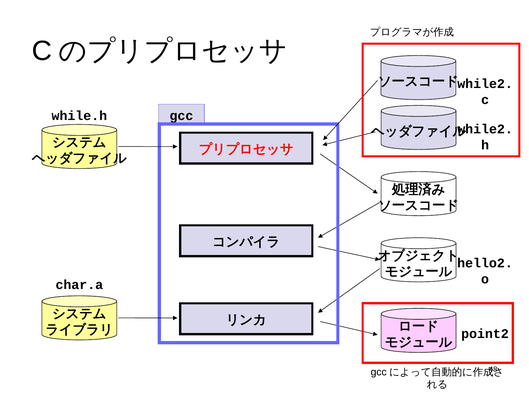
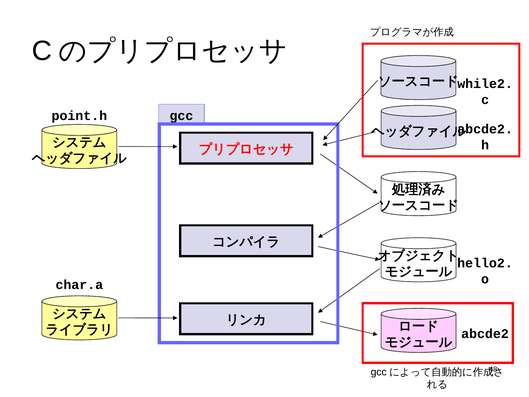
while.h: while.h -> point.h
while2 at (485, 129): while2 -> abcde2
point2 at (485, 333): point2 -> abcde2
